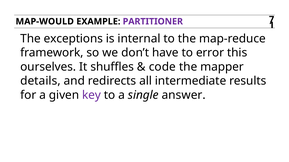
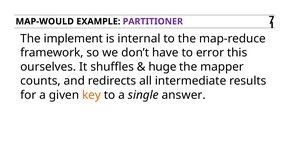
exceptions: exceptions -> implement
code: code -> huge
details: details -> counts
key colour: purple -> orange
